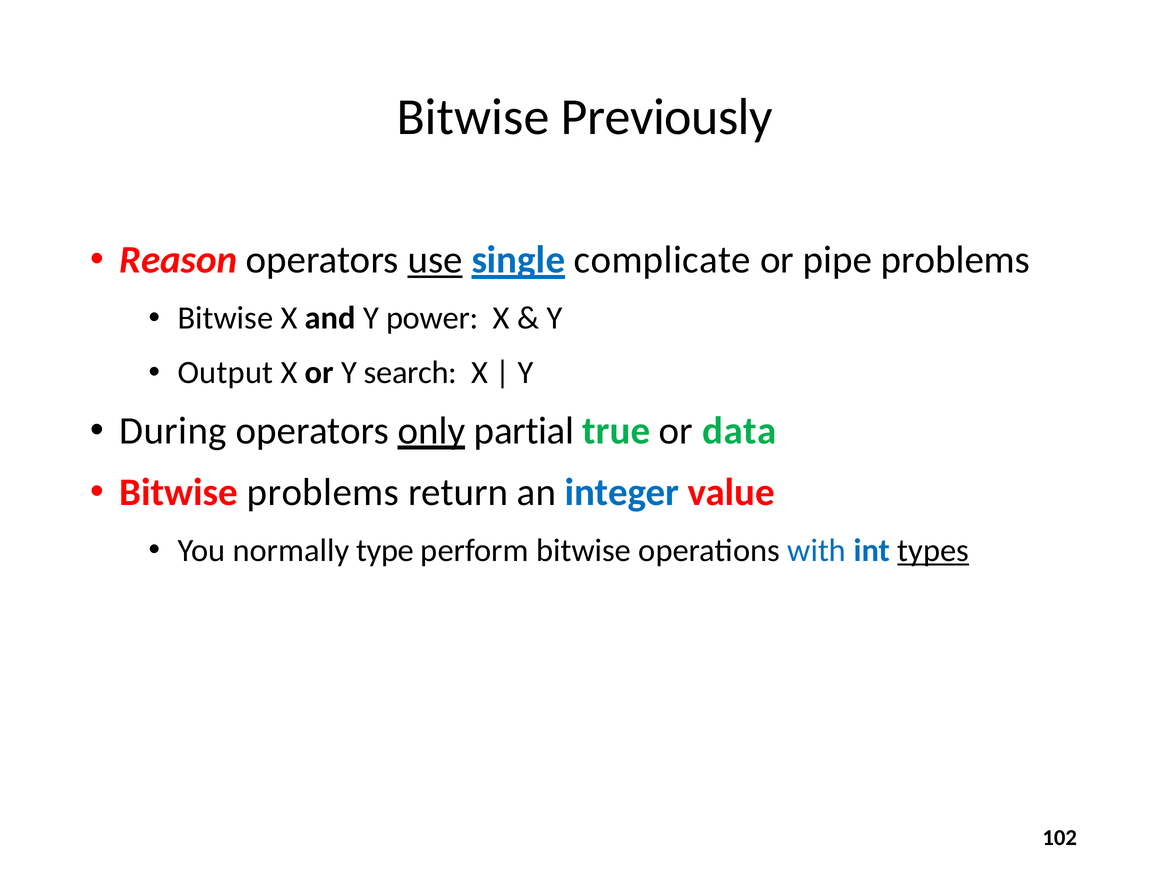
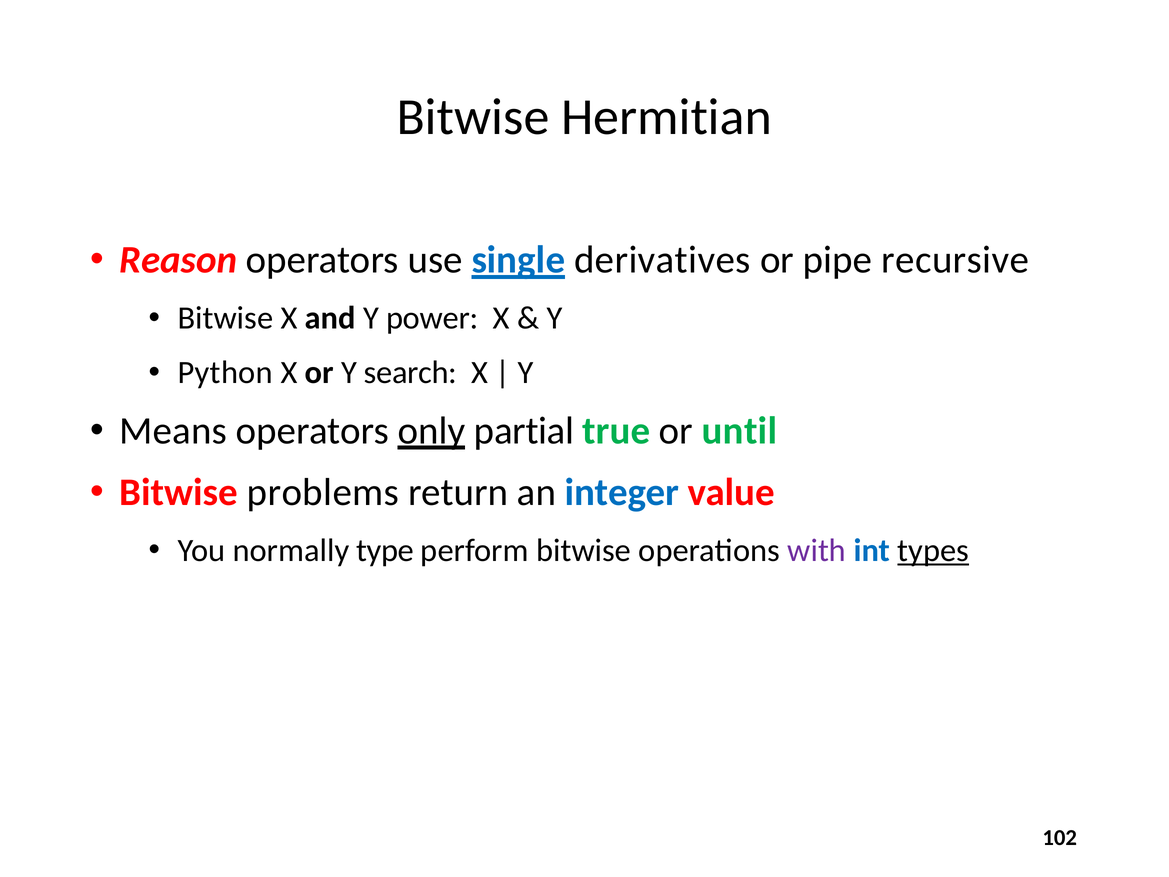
Previously: Previously -> Hermitian
use underline: present -> none
complicate: complicate -> derivatives
pipe problems: problems -> recursive
Output: Output -> Python
During: During -> Means
data: data -> until
with colour: blue -> purple
